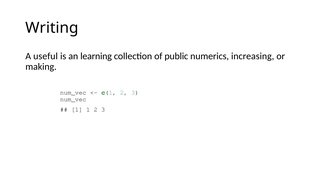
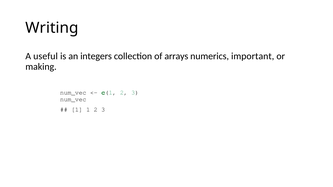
learning: learning -> integers
public: public -> arrays
increasing: increasing -> important
